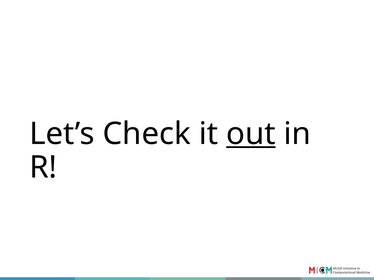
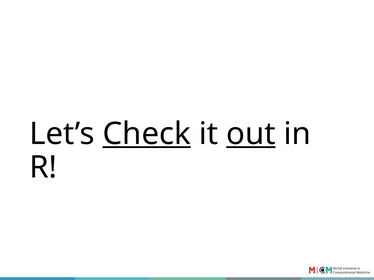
Check underline: none -> present
